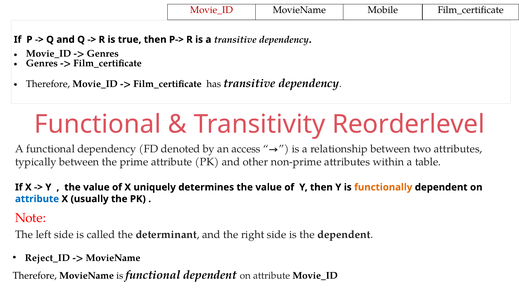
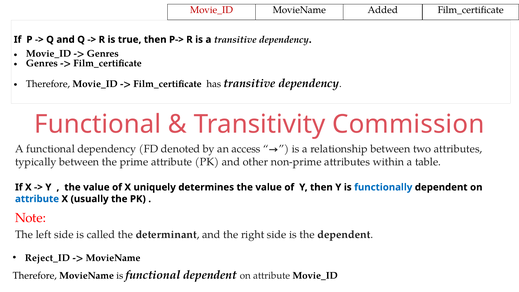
Mobile: Mobile -> Added
Reorderlevel: Reorderlevel -> Commission
functionally colour: orange -> blue
